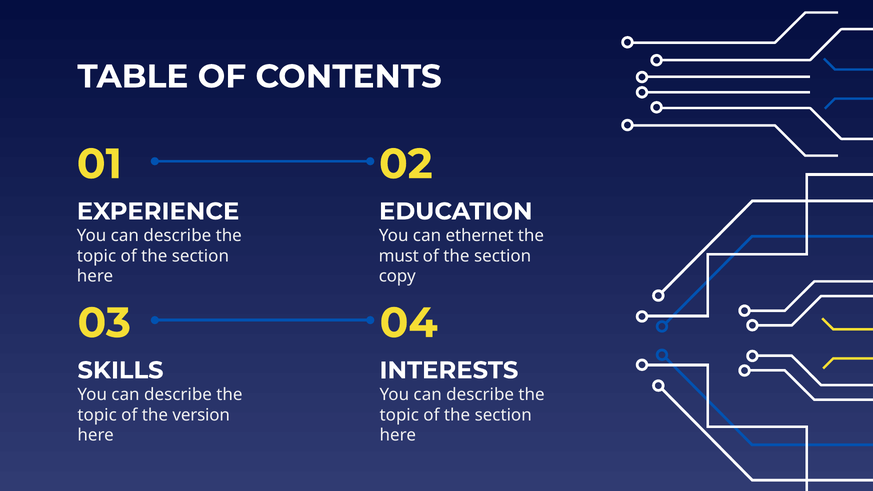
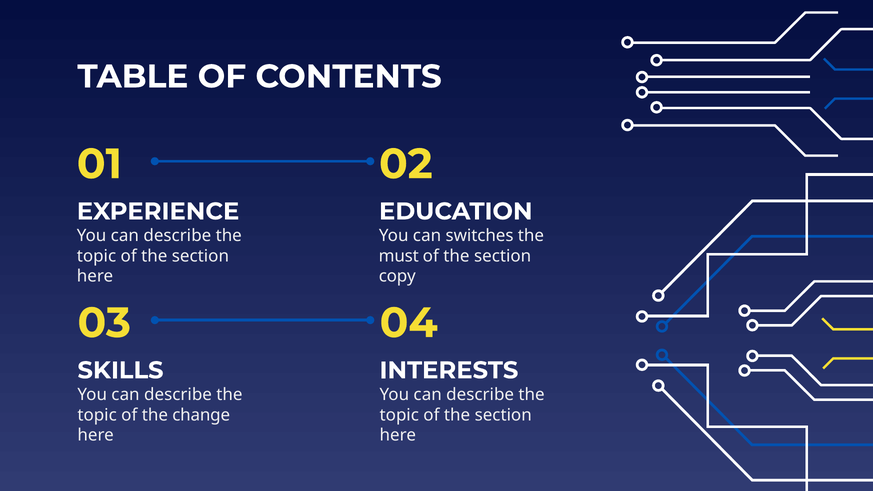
ethernet: ethernet -> switches
version: version -> change
